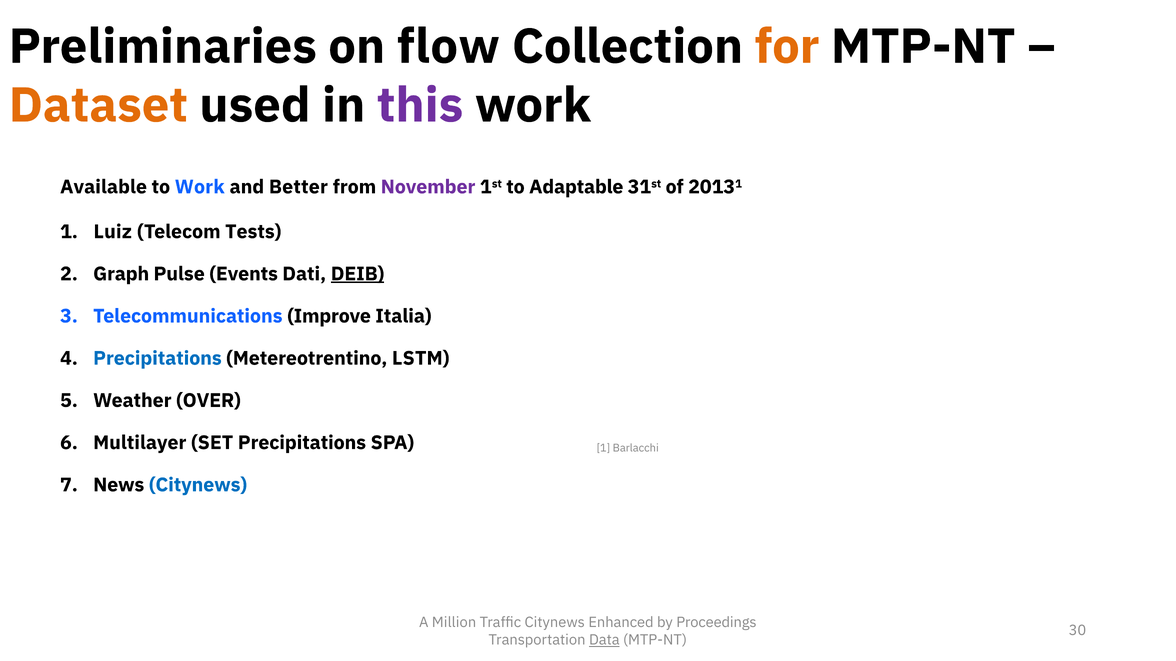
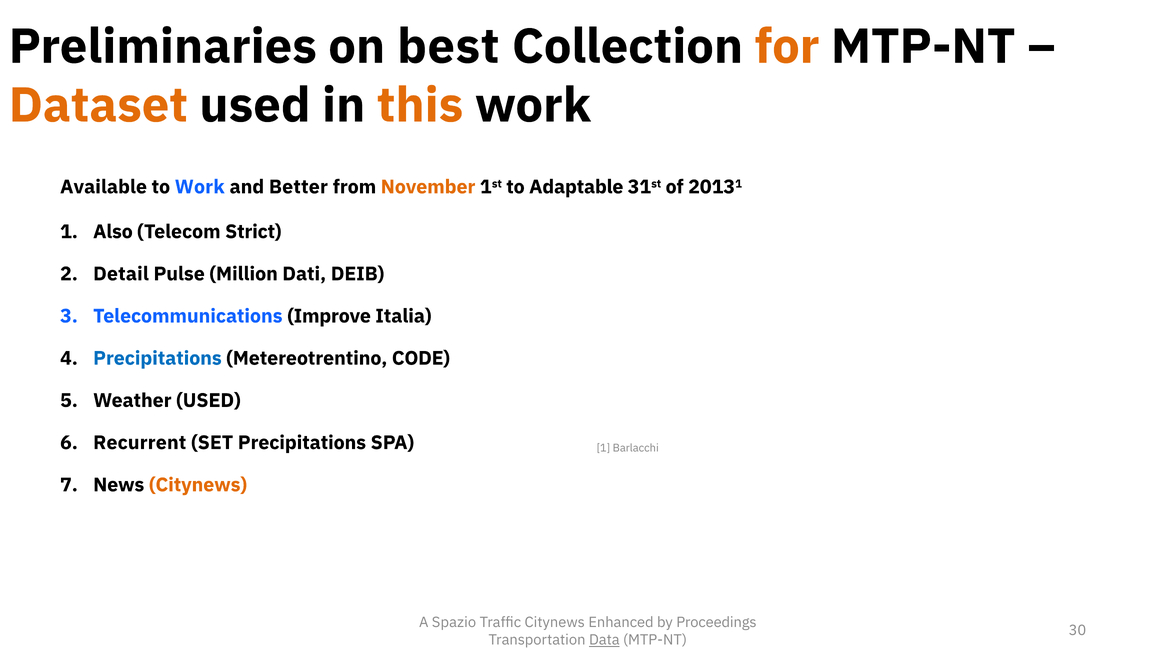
flow: flow -> best
this colour: purple -> orange
November colour: purple -> orange
Luiz: Luiz -> Also
Tests: Tests -> Strict
Graph: Graph -> Detail
Events: Events -> Million
DEIB underline: present -> none
LSTM: LSTM -> CODE
Weather OVER: OVER -> USED
Multilayer: Multilayer -> Recurrent
Citynews at (198, 485) colour: blue -> orange
Million: Million -> Spazio
